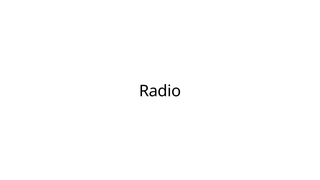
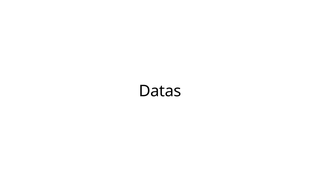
Radio: Radio -> Datas
